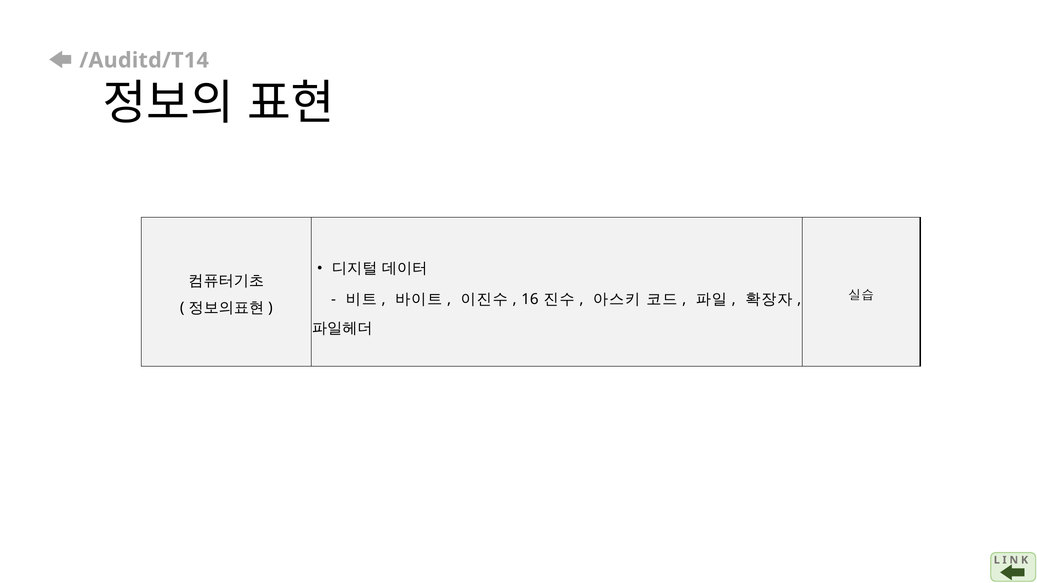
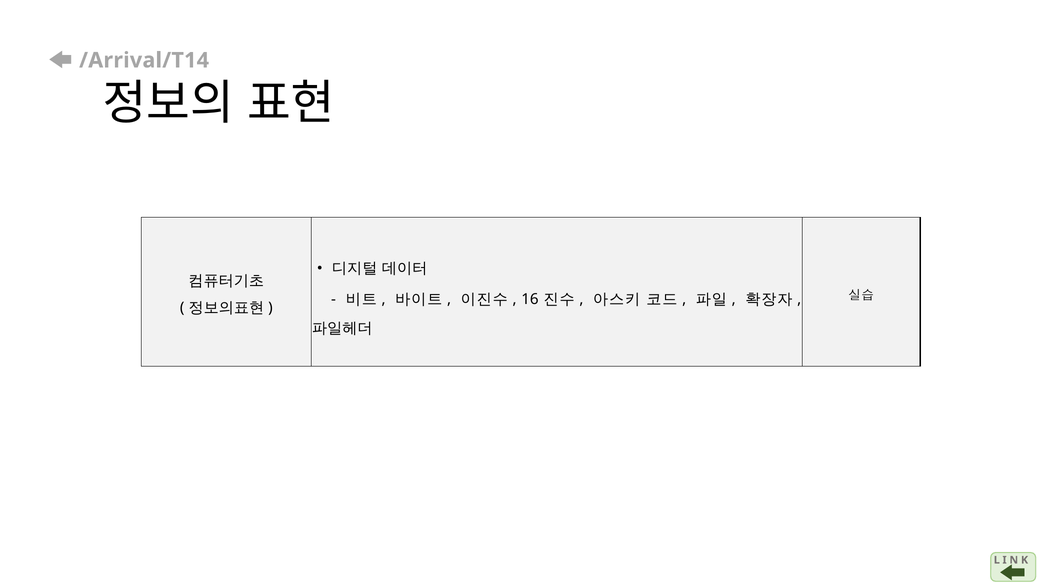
/Auditd/T14: /Auditd/T14 -> /Arrival/T14
